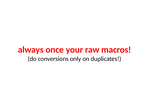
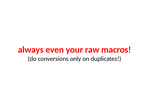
once: once -> even
